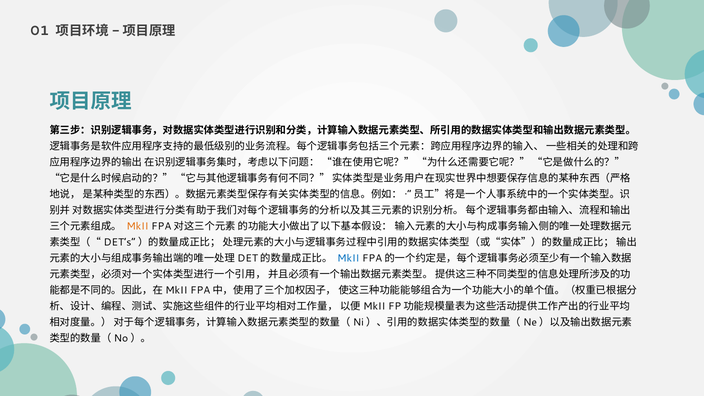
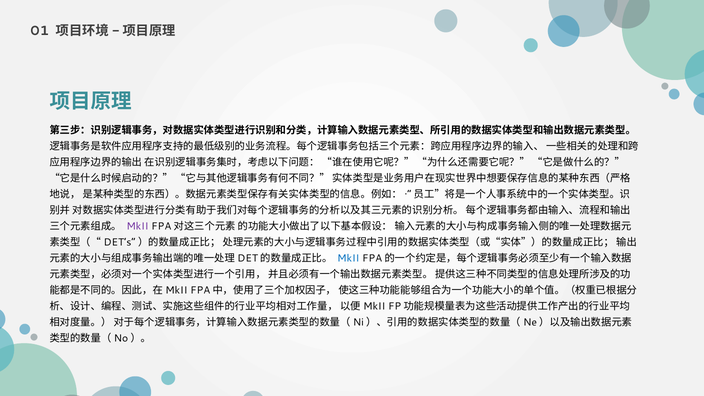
MkII at (137, 226) colour: orange -> purple
